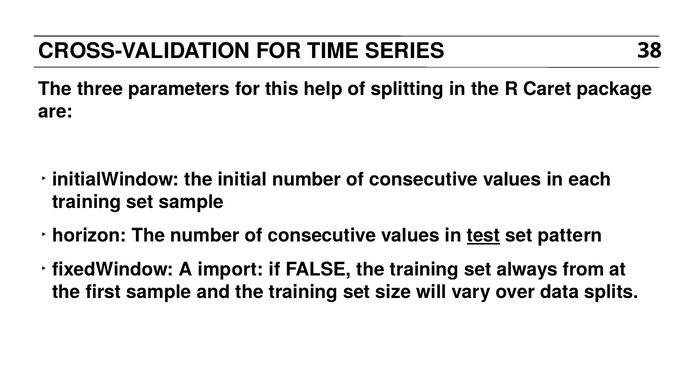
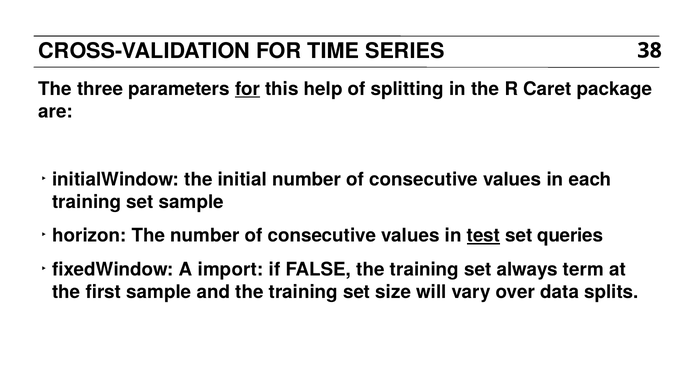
for at (247, 89) underline: none -> present
pattern: pattern -> queries
from: from -> term
